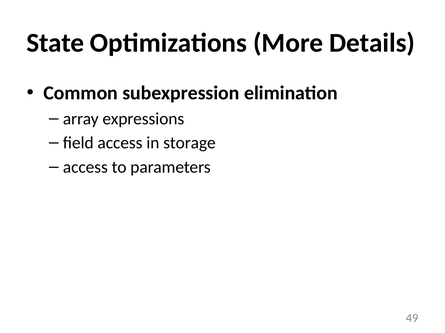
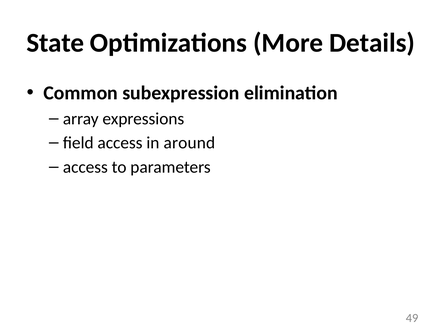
storage: storage -> around
